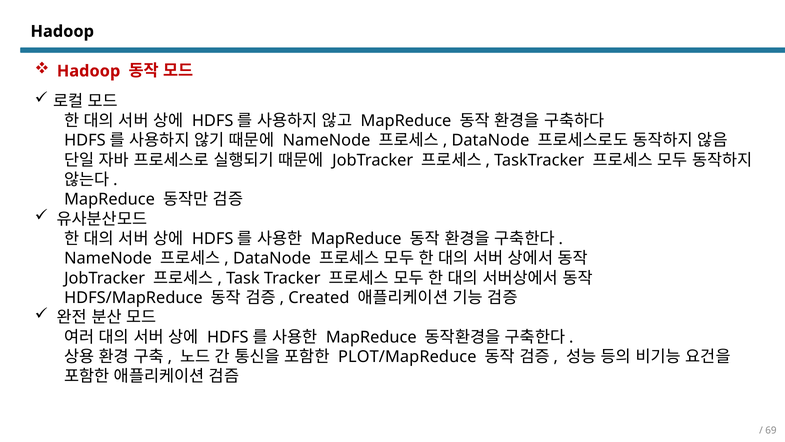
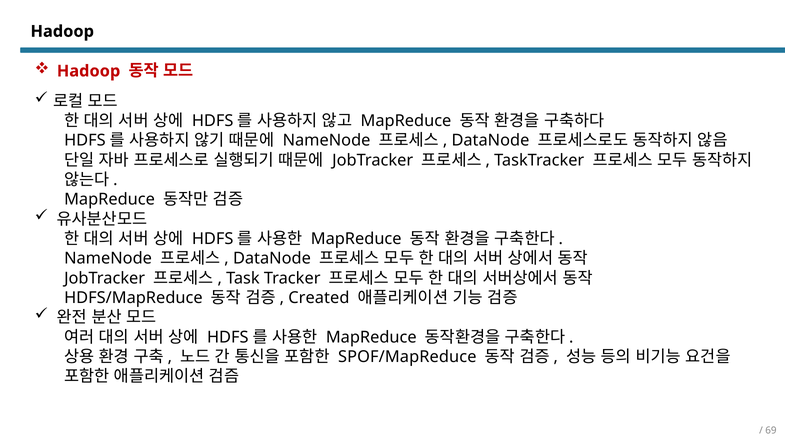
PLOT/MapReduce: PLOT/MapReduce -> SPOF/MapReduce
